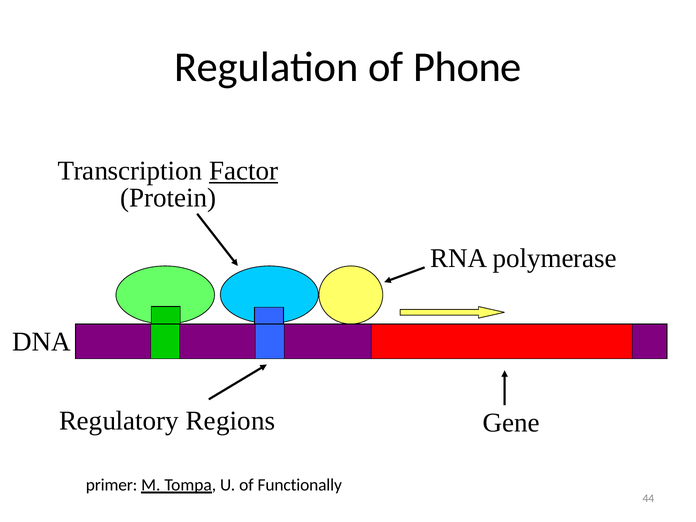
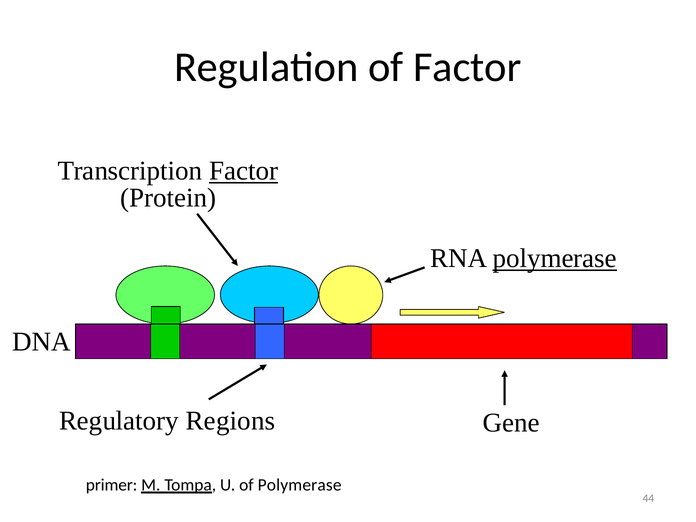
of Phone: Phone -> Factor
polymerase at (555, 258) underline: none -> present
of Functionally: Functionally -> Polymerase
